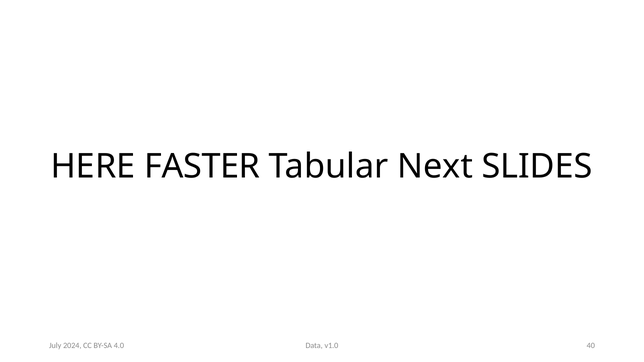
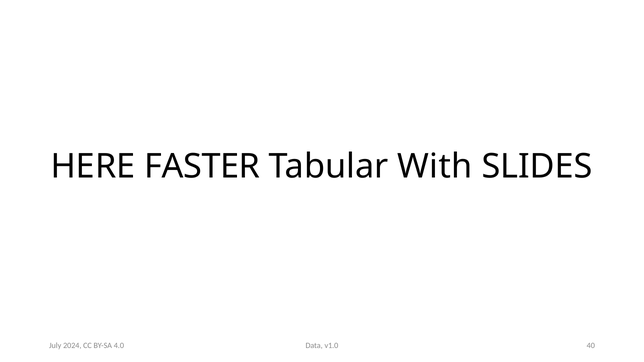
Next: Next -> With
